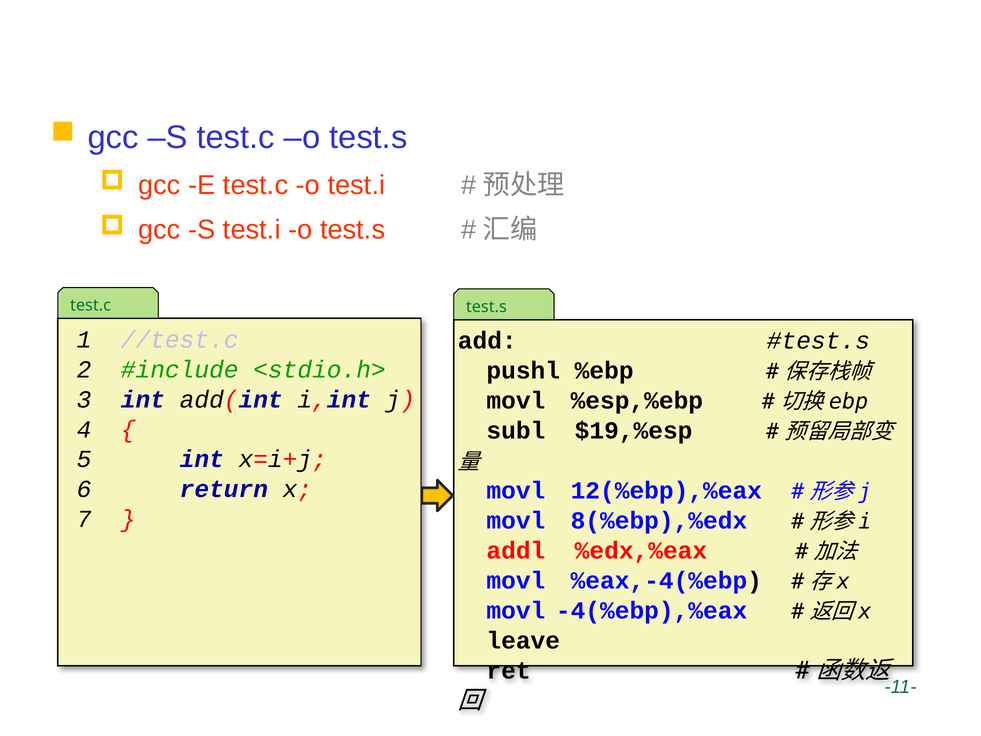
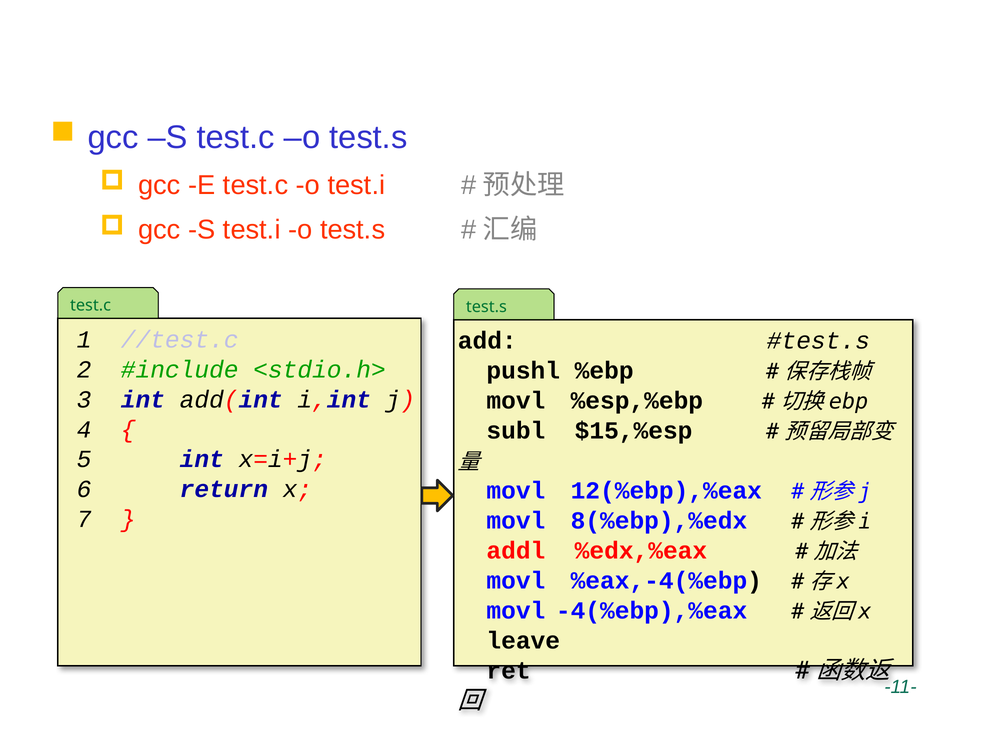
$19,%esp: $19,%esp -> $15,%esp
